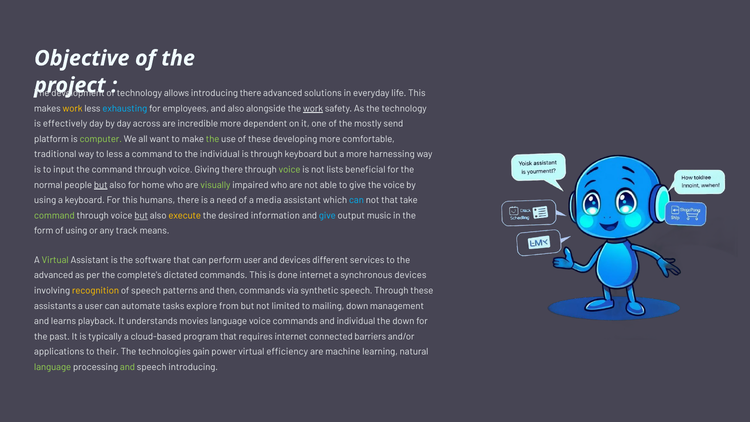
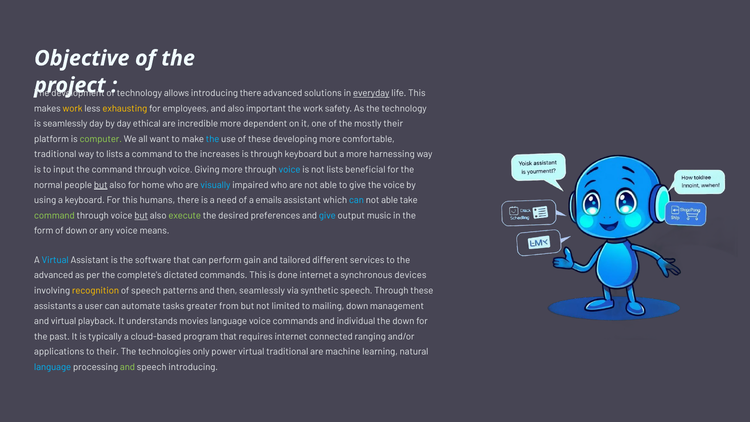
everyday underline: none -> present
exhausting colour: light blue -> yellow
alongside: alongside -> important
work at (313, 108) underline: present -> none
is effectively: effectively -> seamlessly
across: across -> ethical
mostly send: send -> their
the at (213, 139) colour: light green -> light blue
to less: less -> lists
the individual: individual -> increases
Giving there: there -> more
voice at (290, 170) colour: light green -> light blue
visually colour: light green -> light blue
media: media -> emails
that at (390, 200): that -> able
execute colour: yellow -> light green
information: information -> preferences
of using: using -> down
any track: track -> voice
Virtual at (55, 260) colour: light green -> light blue
perform user: user -> gain
and devices: devices -> tailored
then commands: commands -> seamlessly
explore: explore -> greater
and learns: learns -> virtual
barriers: barriers -> ranging
gain: gain -> only
virtual efficiency: efficiency -> traditional
language at (53, 367) colour: light green -> light blue
